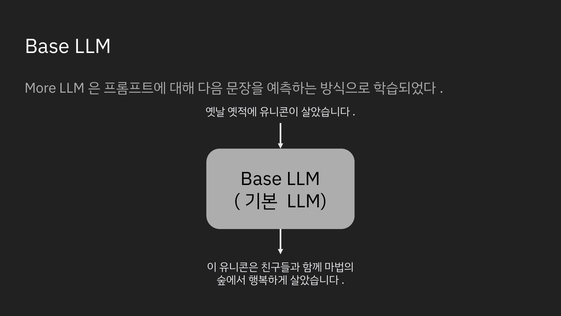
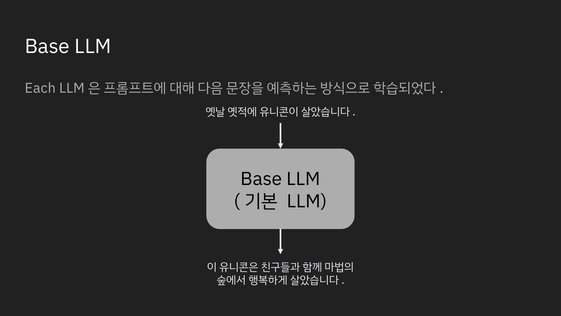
More: More -> Each
